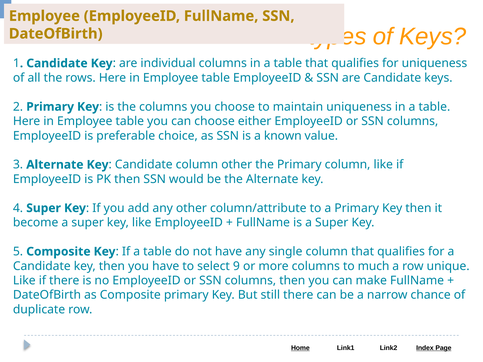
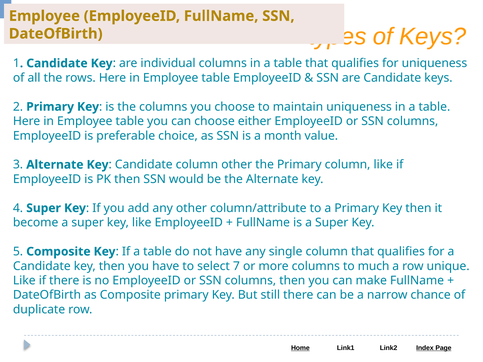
known: known -> month
9: 9 -> 7
